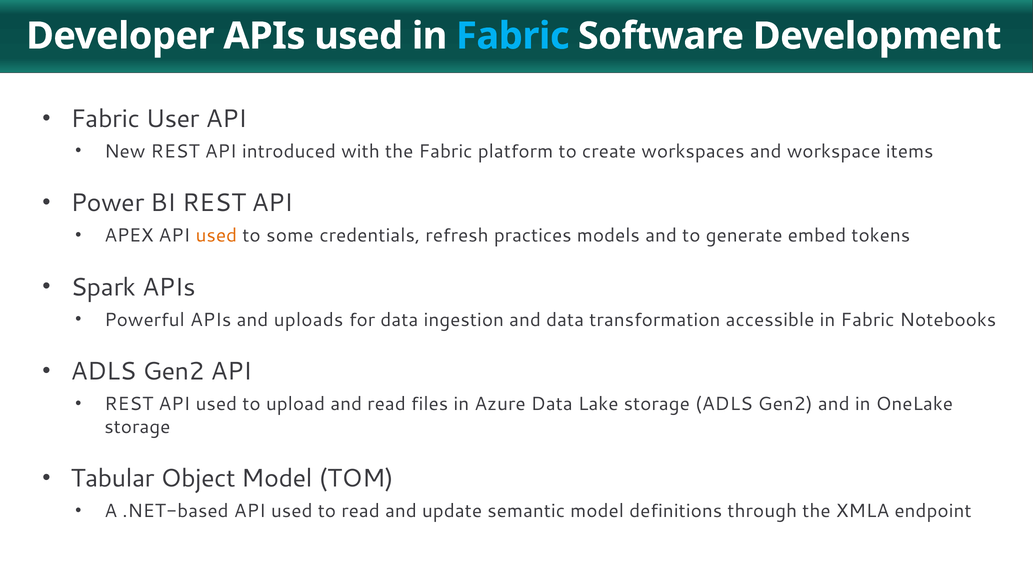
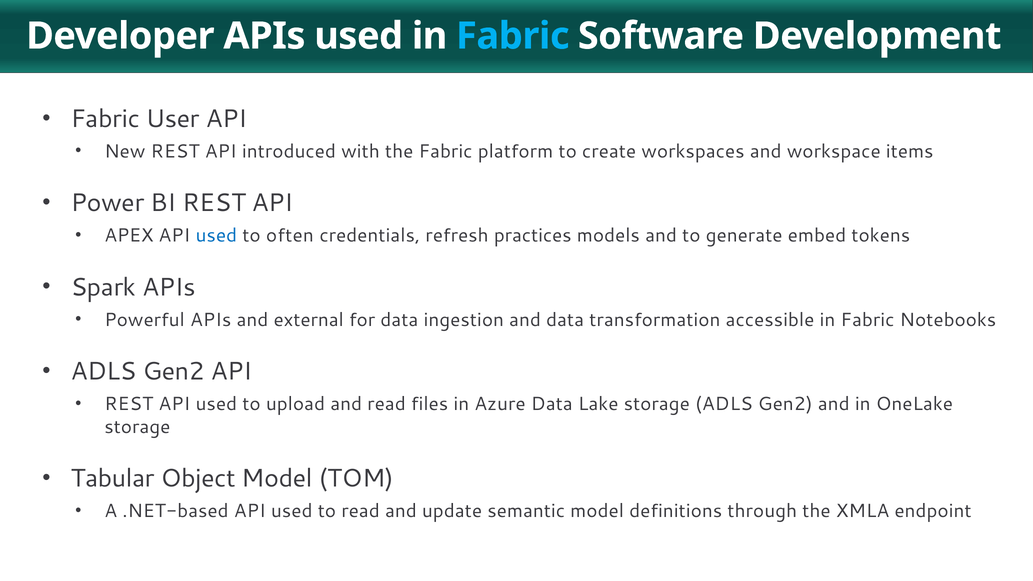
used at (216, 236) colour: orange -> blue
some: some -> often
uploads: uploads -> external
